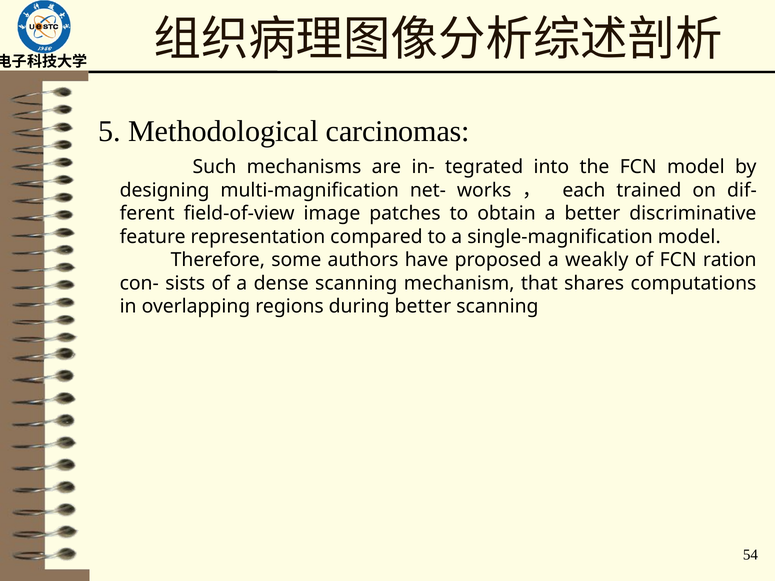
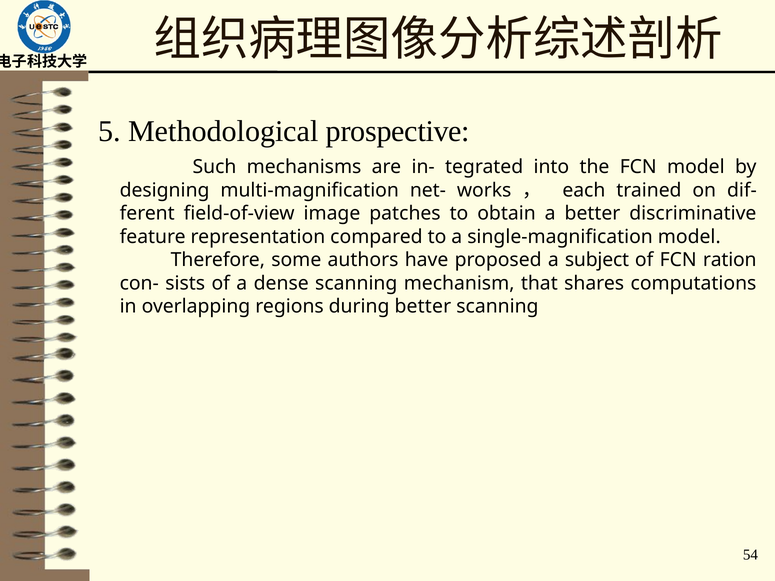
carcinomas: carcinomas -> prospective
weakly: weakly -> subject
